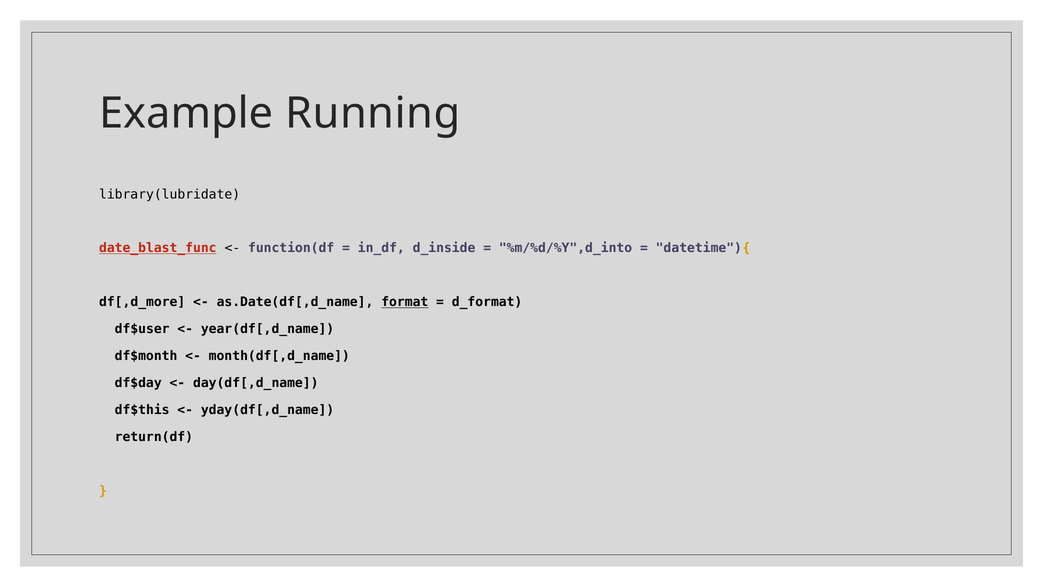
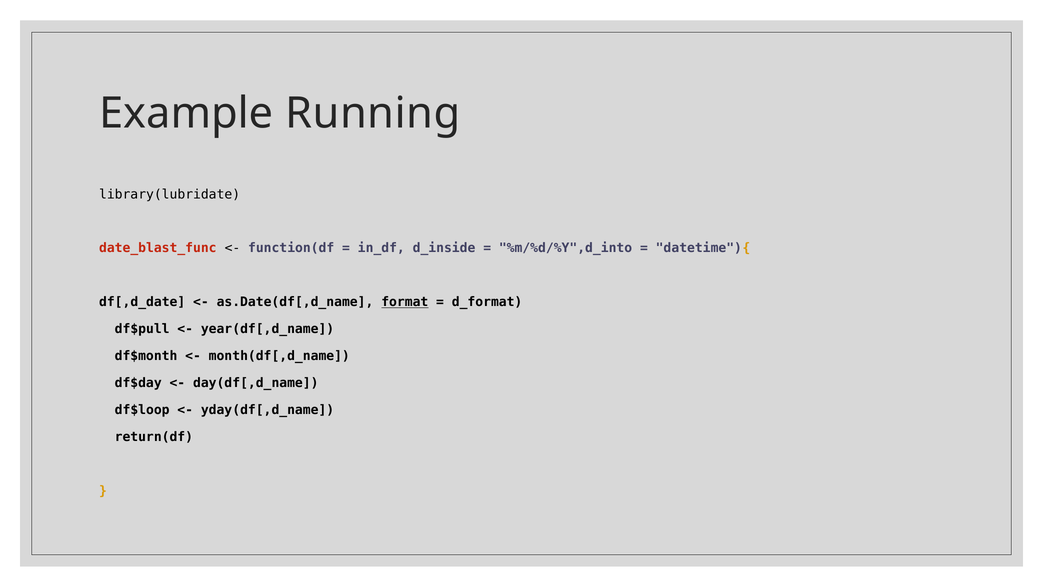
date_blast_func underline: present -> none
df[,d_more: df[,d_more -> df[,d_date
df$user: df$user -> df$pull
df$this: df$this -> df$loop
